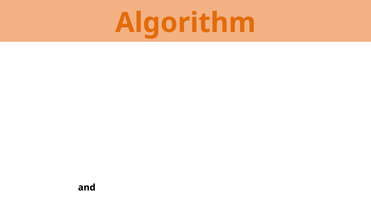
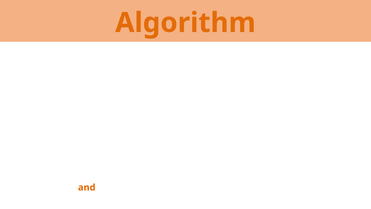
and at (87, 187) colour: black -> orange
